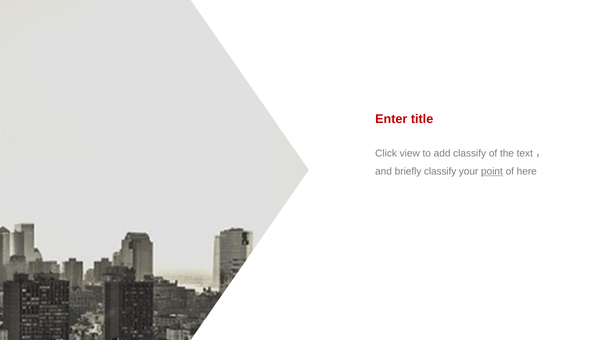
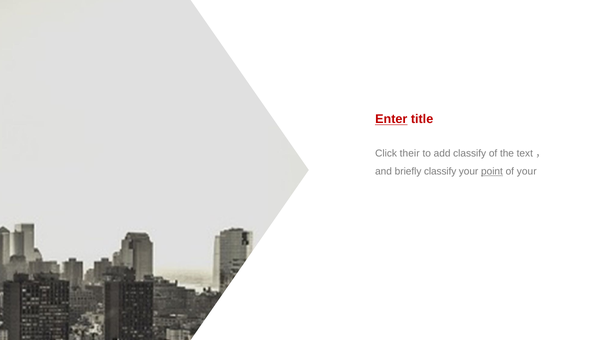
Enter underline: none -> present
view: view -> their
of here: here -> your
